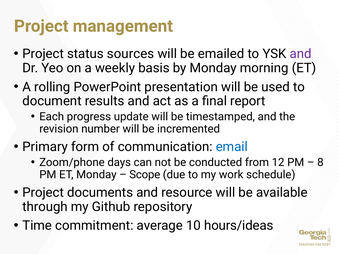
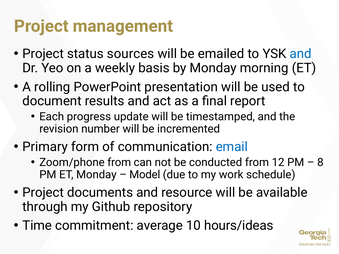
and at (301, 54) colour: purple -> blue
Zoom/phone days: days -> from
Scope: Scope -> Model
